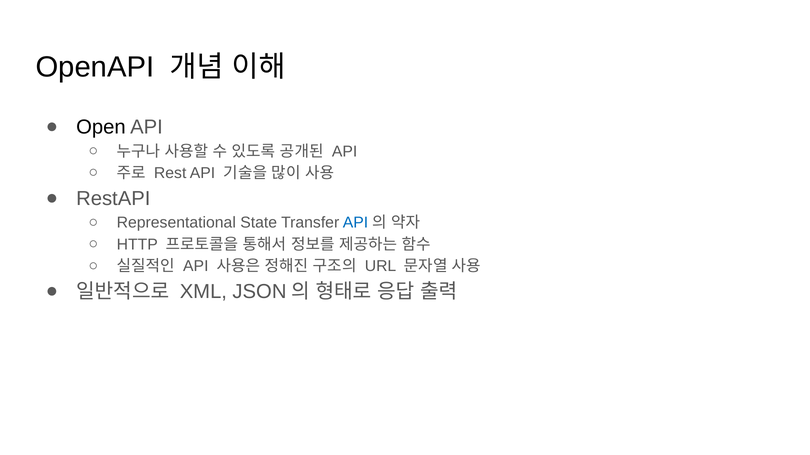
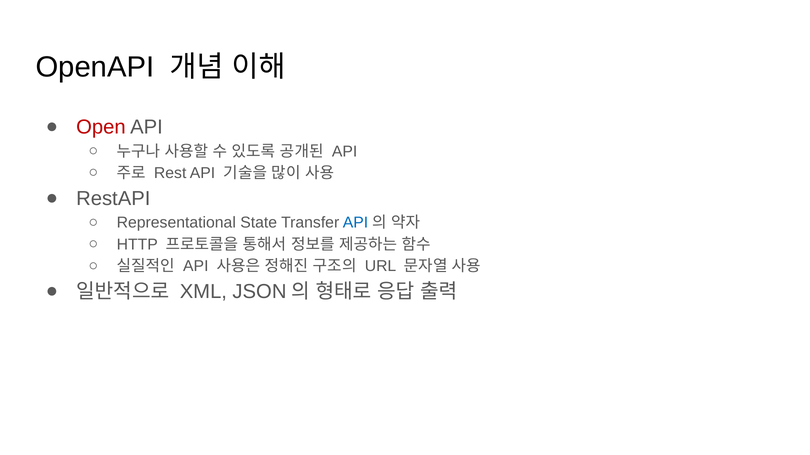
Open colour: black -> red
